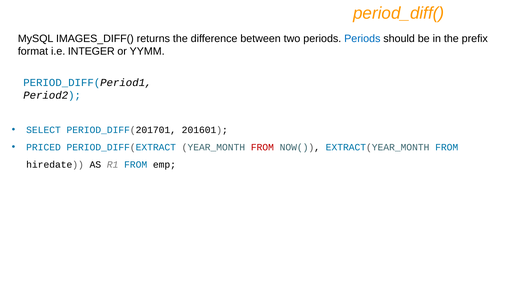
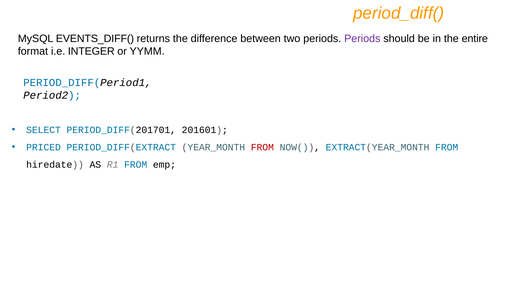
IMAGES_DIFF(: IMAGES_DIFF( -> EVENTS_DIFF(
Periods at (362, 39) colour: blue -> purple
prefix: prefix -> entire
